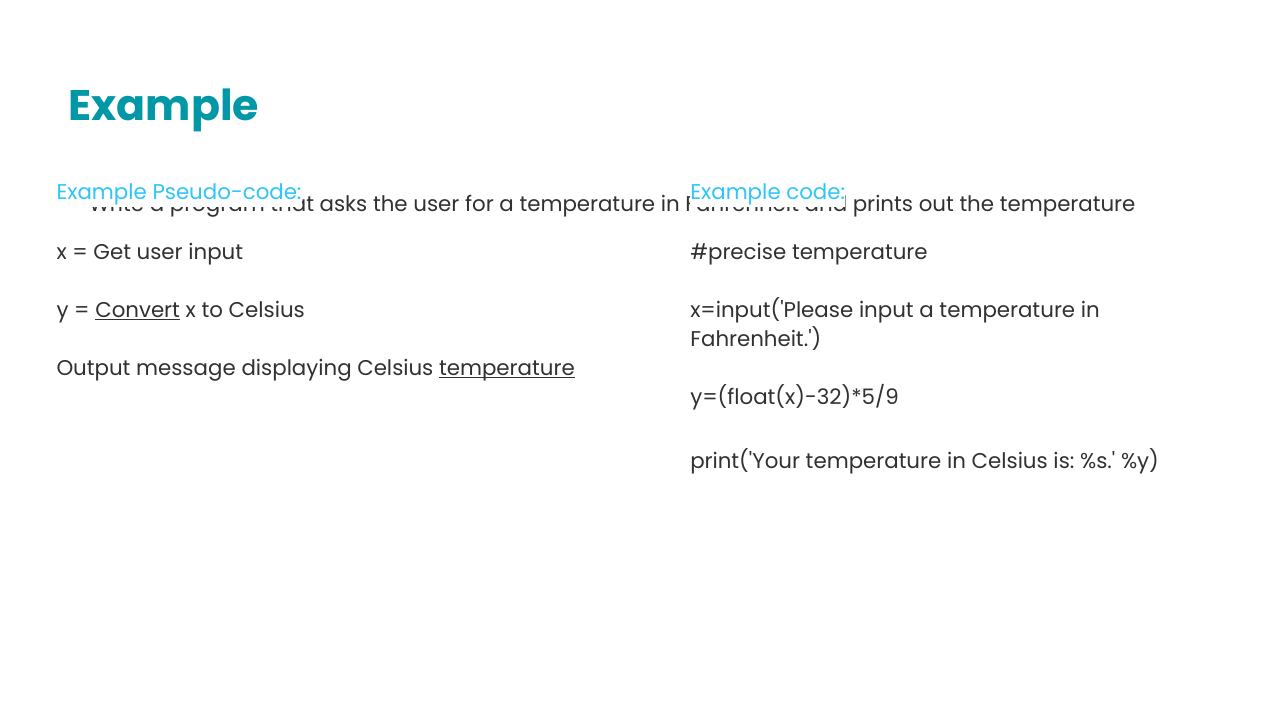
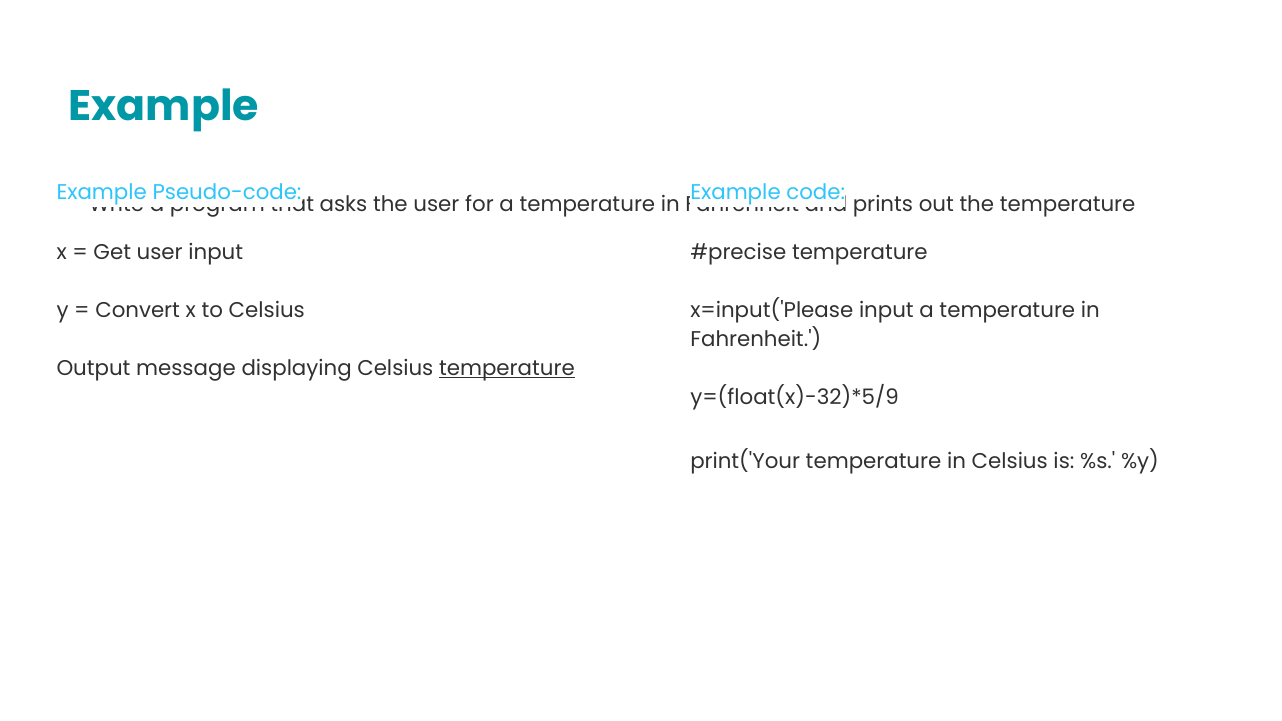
Convert underline: present -> none
